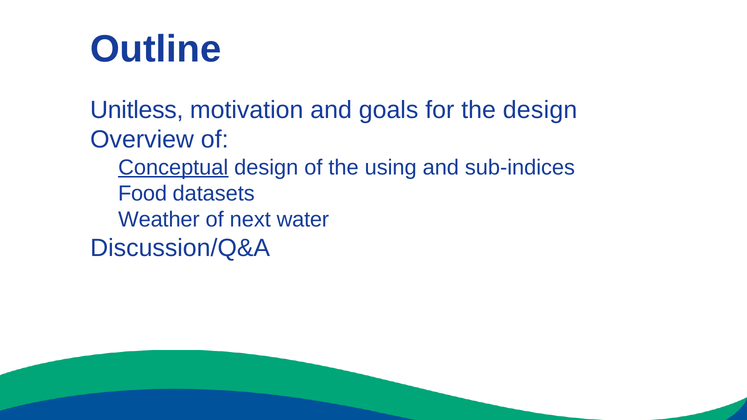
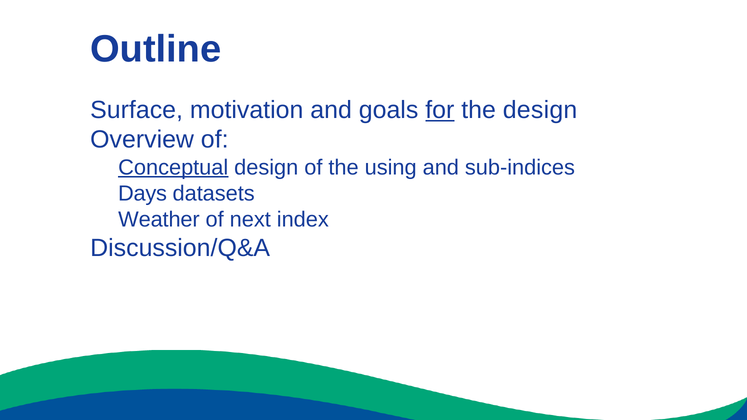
Unitless: Unitless -> Surface
for underline: none -> present
Food: Food -> Days
water: water -> index
